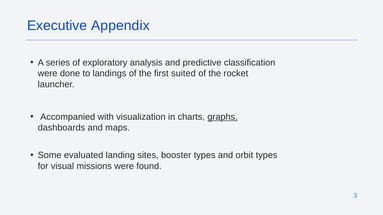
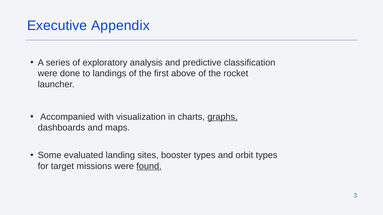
suited: suited -> above
visual: visual -> target
found underline: none -> present
